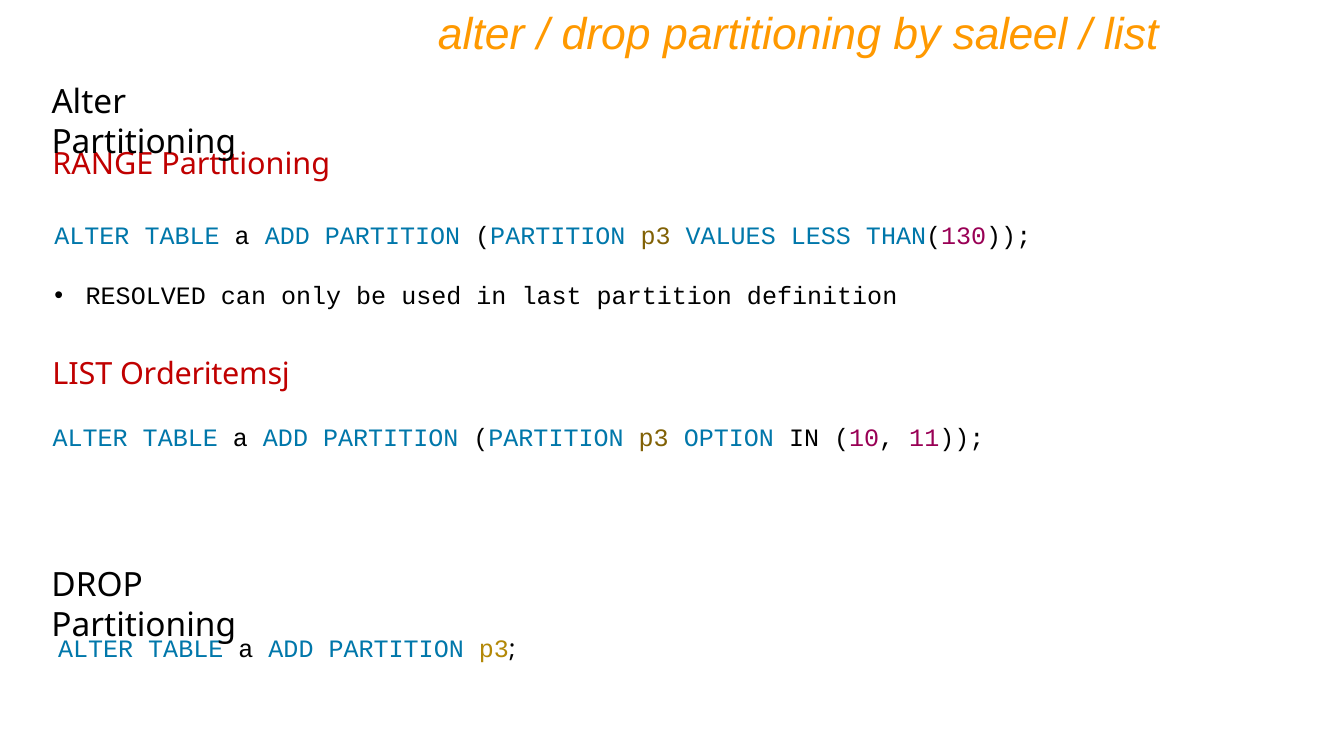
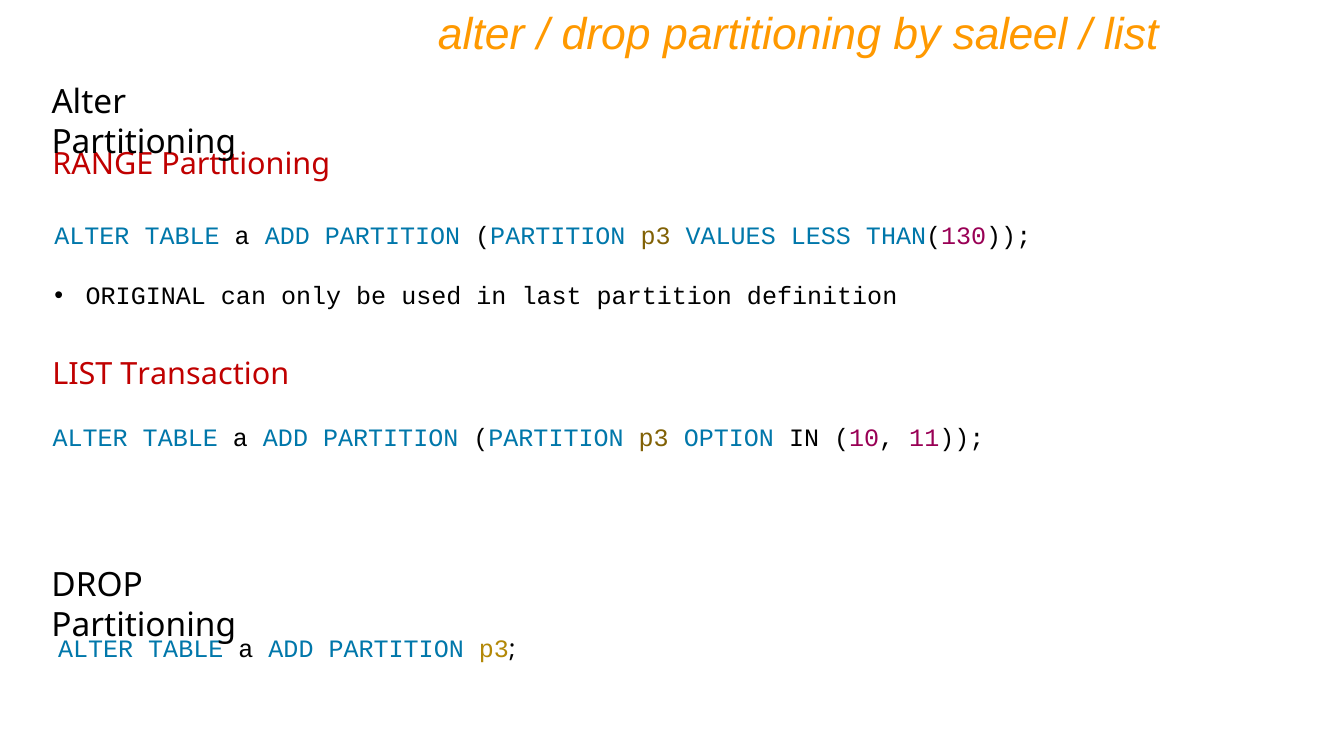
RESOLVED: RESOLVED -> ORIGINAL
Orderitemsj: Orderitemsj -> Transaction
